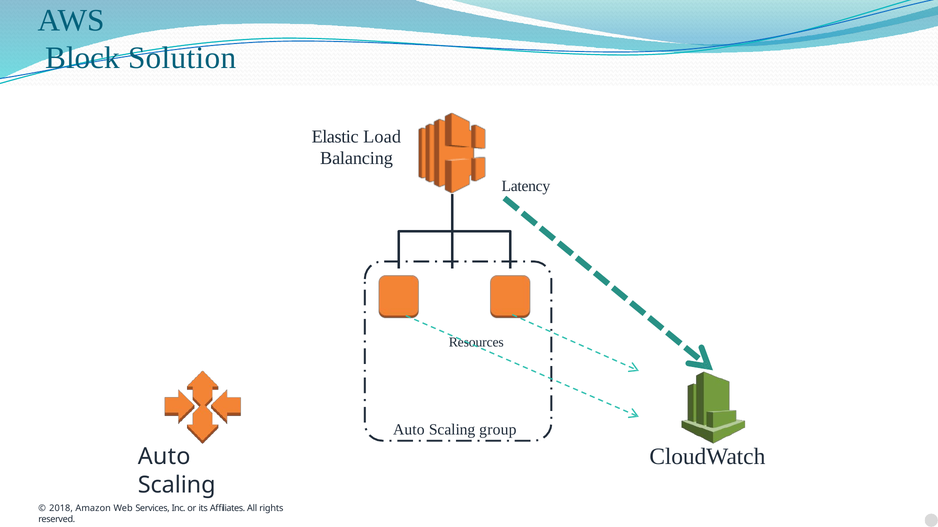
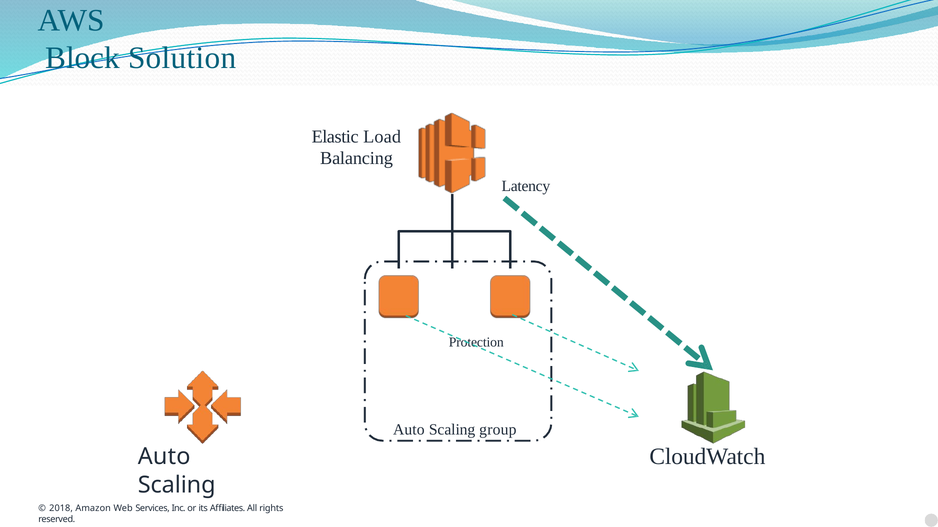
Resources: Resources -> Protection
